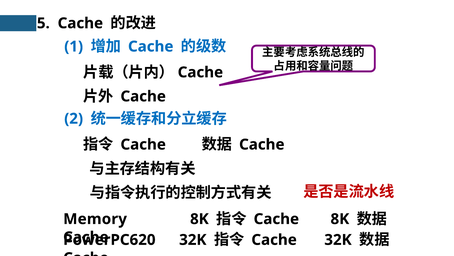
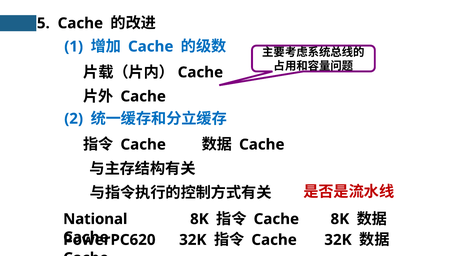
Memory: Memory -> National
